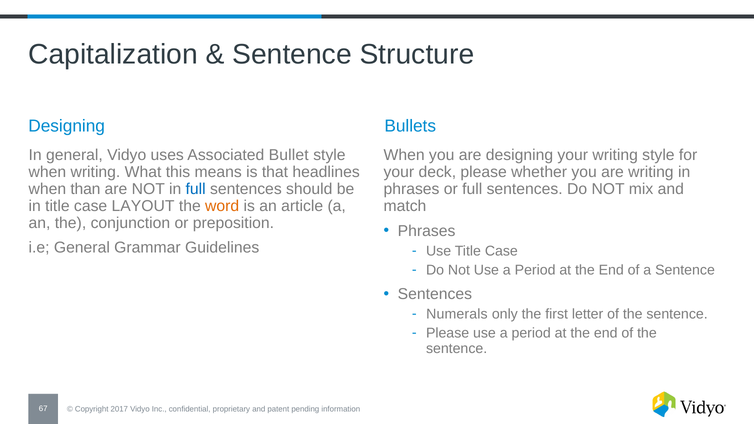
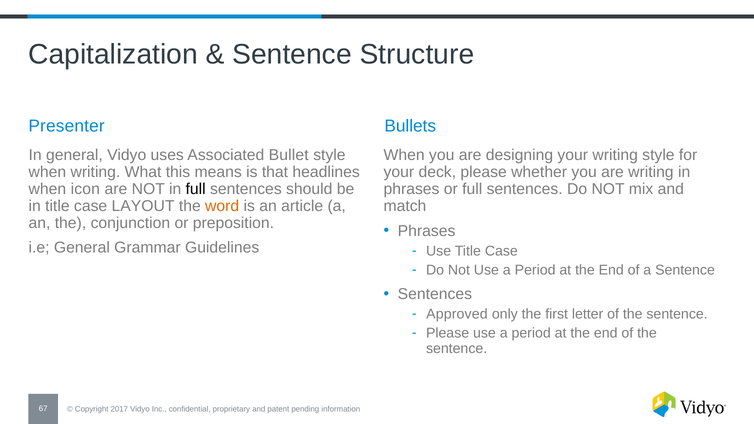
Designing at (67, 126): Designing -> Presenter
than: than -> icon
full at (196, 189) colour: blue -> black
Numerals: Numerals -> Approved
